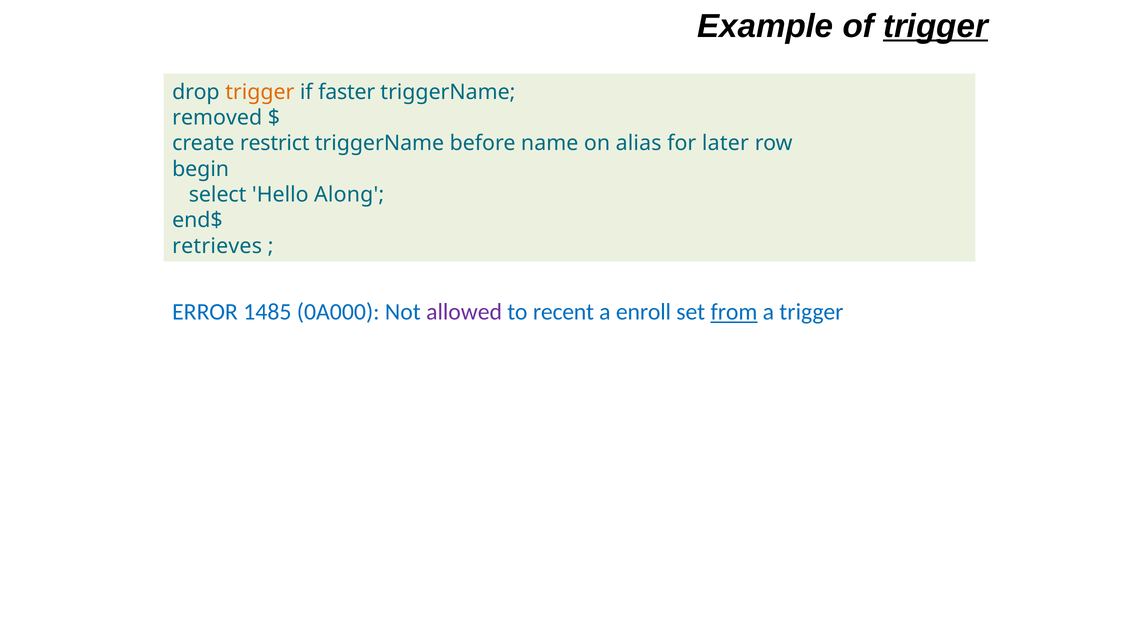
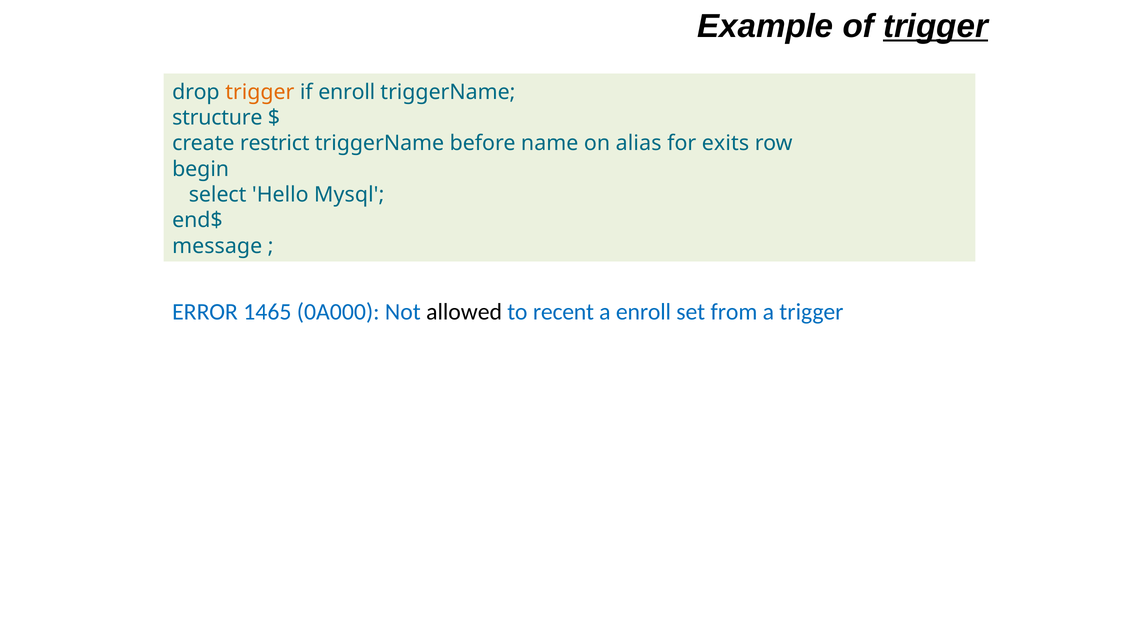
if faster: faster -> enroll
removed: removed -> structure
later: later -> exits
Along: Along -> Mysql
retrieves: retrieves -> message
1485: 1485 -> 1465
allowed colour: purple -> black
from underline: present -> none
